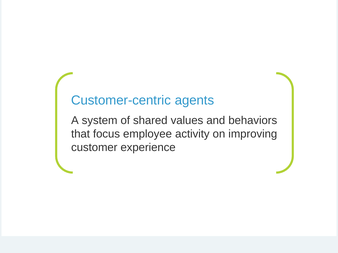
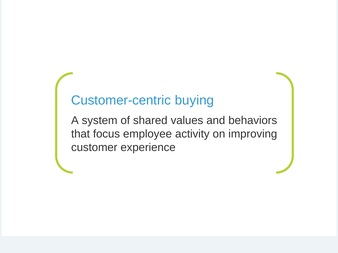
agents: agents -> buying
